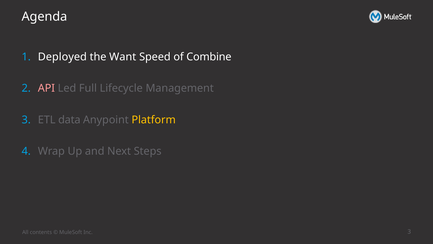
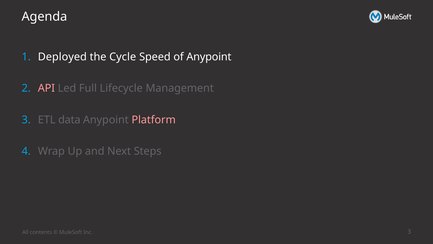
Want: Want -> Cycle
of Combine: Combine -> Anypoint
Platform colour: yellow -> pink
